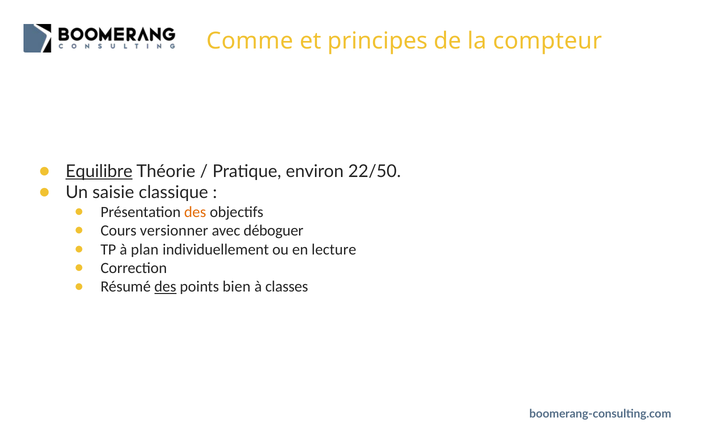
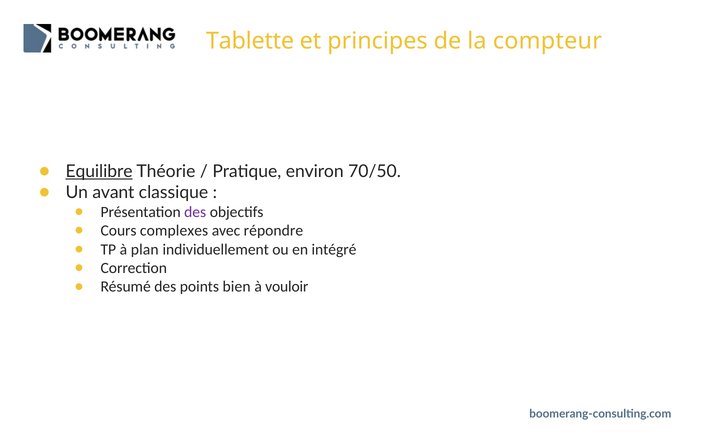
Comme: Comme -> Tablette
22/50: 22/50 -> 70/50
saisie: saisie -> avant
des at (195, 212) colour: orange -> purple
versionner: versionner -> complexes
déboguer: déboguer -> répondre
lecture: lecture -> intégré
des at (165, 287) underline: present -> none
classes: classes -> vouloir
